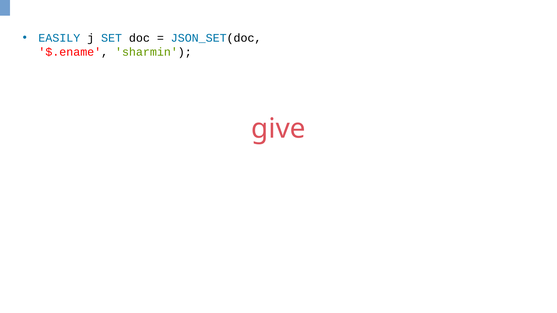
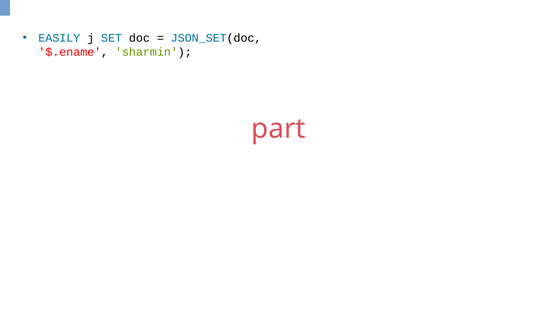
give: give -> part
